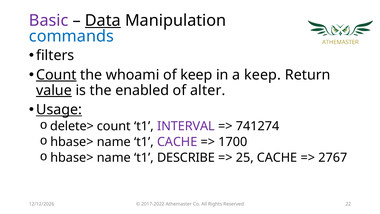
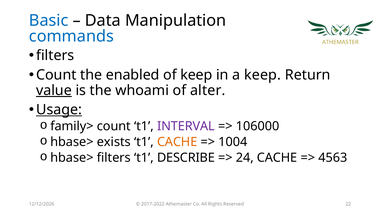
Basic colour: purple -> blue
Data underline: present -> none
Count at (56, 75) underline: present -> none
whoami: whoami -> enabled
enabled: enabled -> whoami
delete>: delete> -> family>
741274: 741274 -> 106000
name at (114, 142): name -> exists
CACHE at (177, 142) colour: purple -> orange
1700: 1700 -> 1004
name at (114, 157): name -> filters
25: 25 -> 24
2767: 2767 -> 4563
